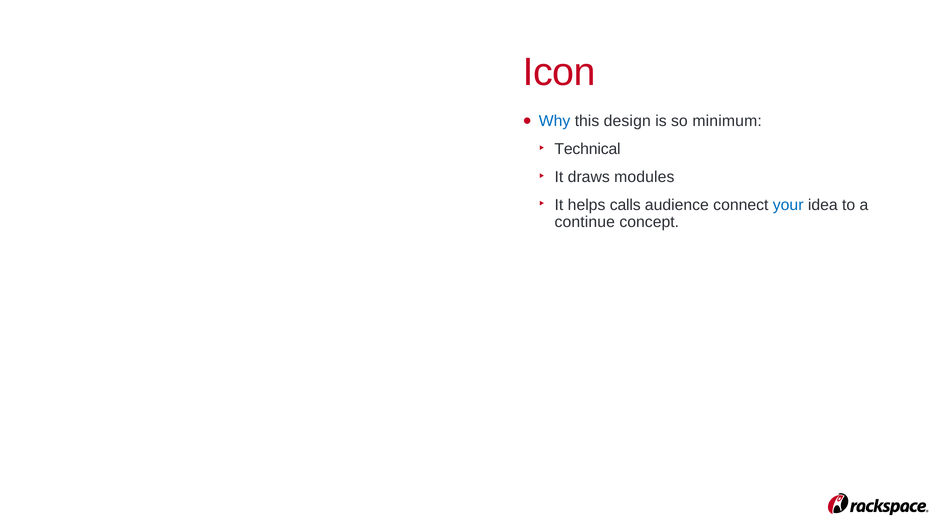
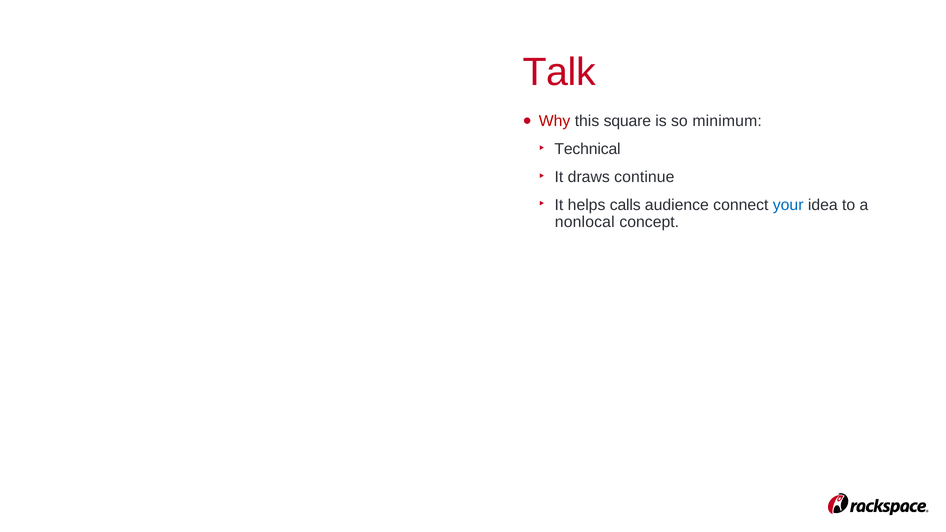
Icon: Icon -> Talk
Why colour: blue -> red
design: design -> square
modules: modules -> continue
continue: continue -> nonlocal
